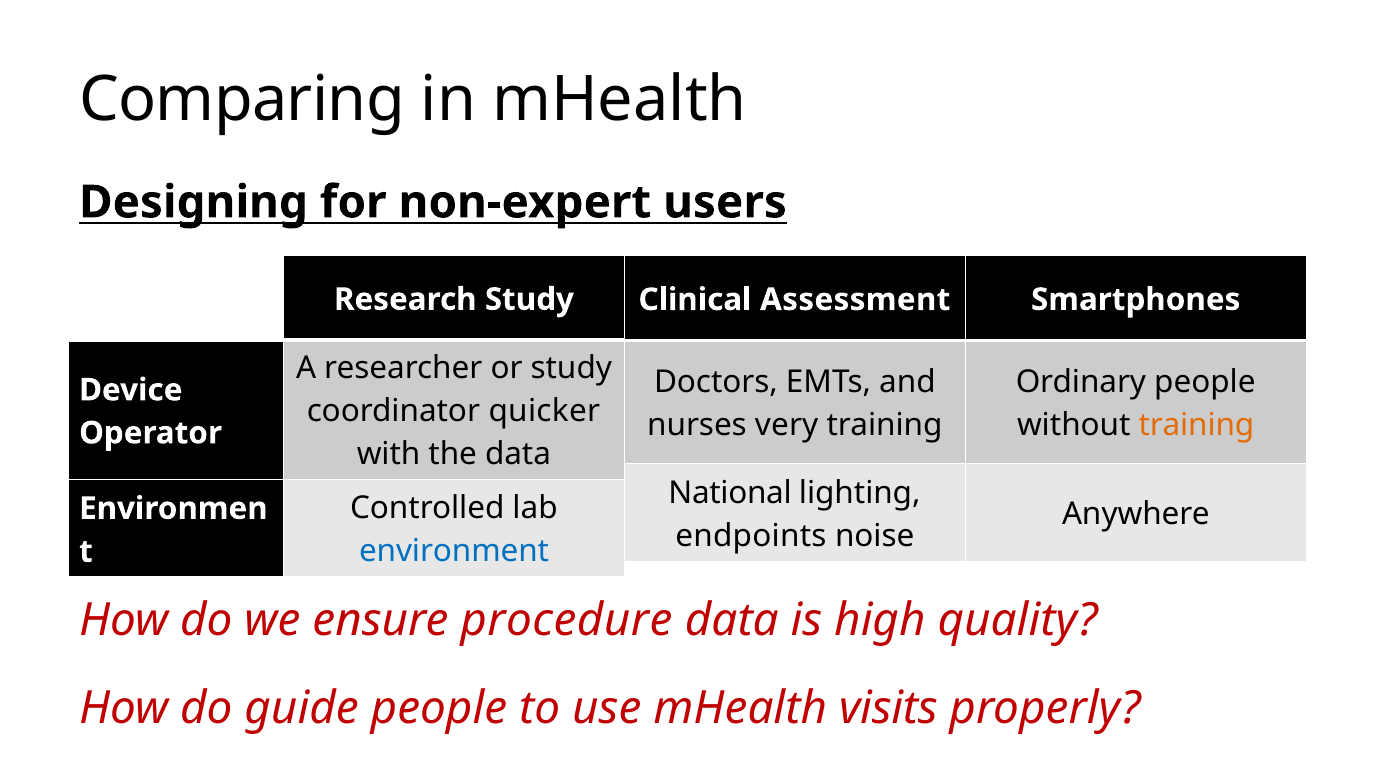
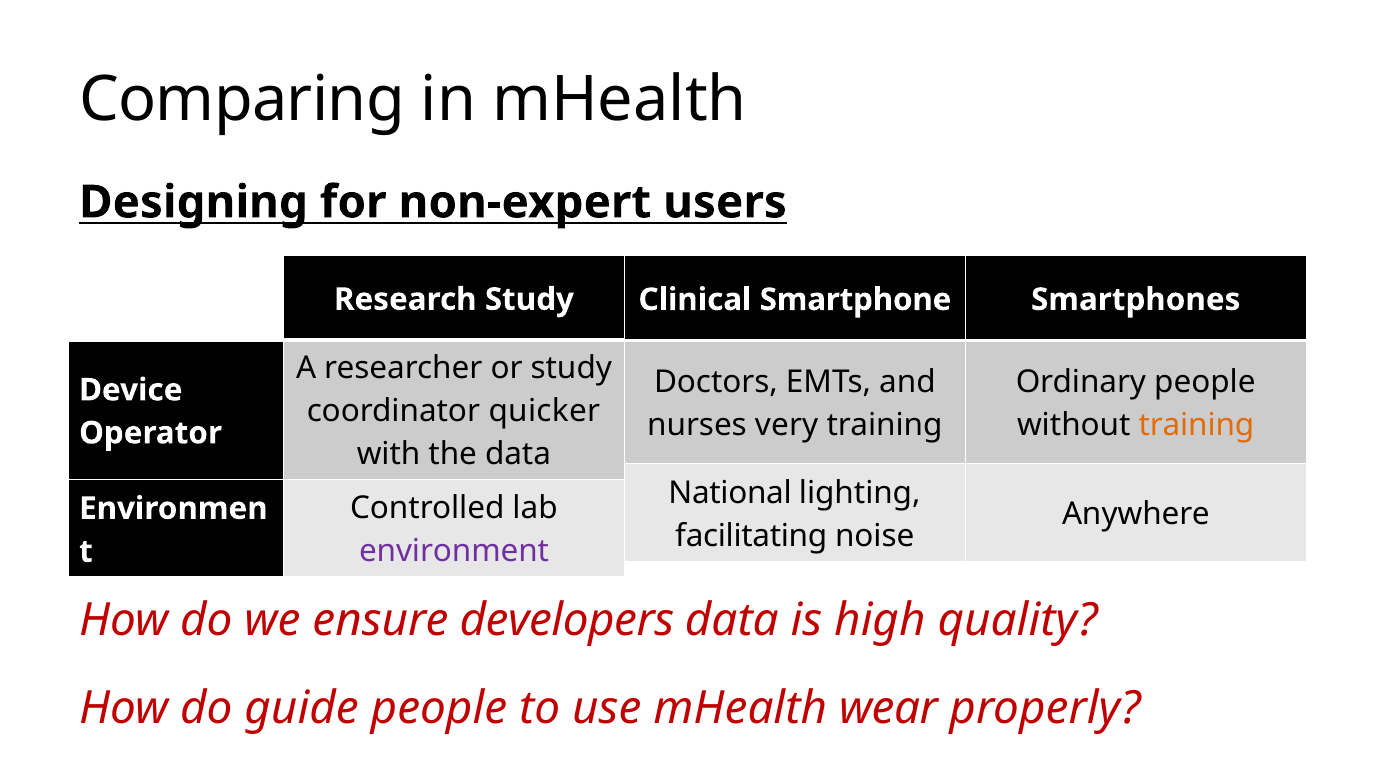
Assessment: Assessment -> Smartphone
endpoints: endpoints -> facilitating
environment colour: blue -> purple
procedure: procedure -> developers
visits: visits -> wear
